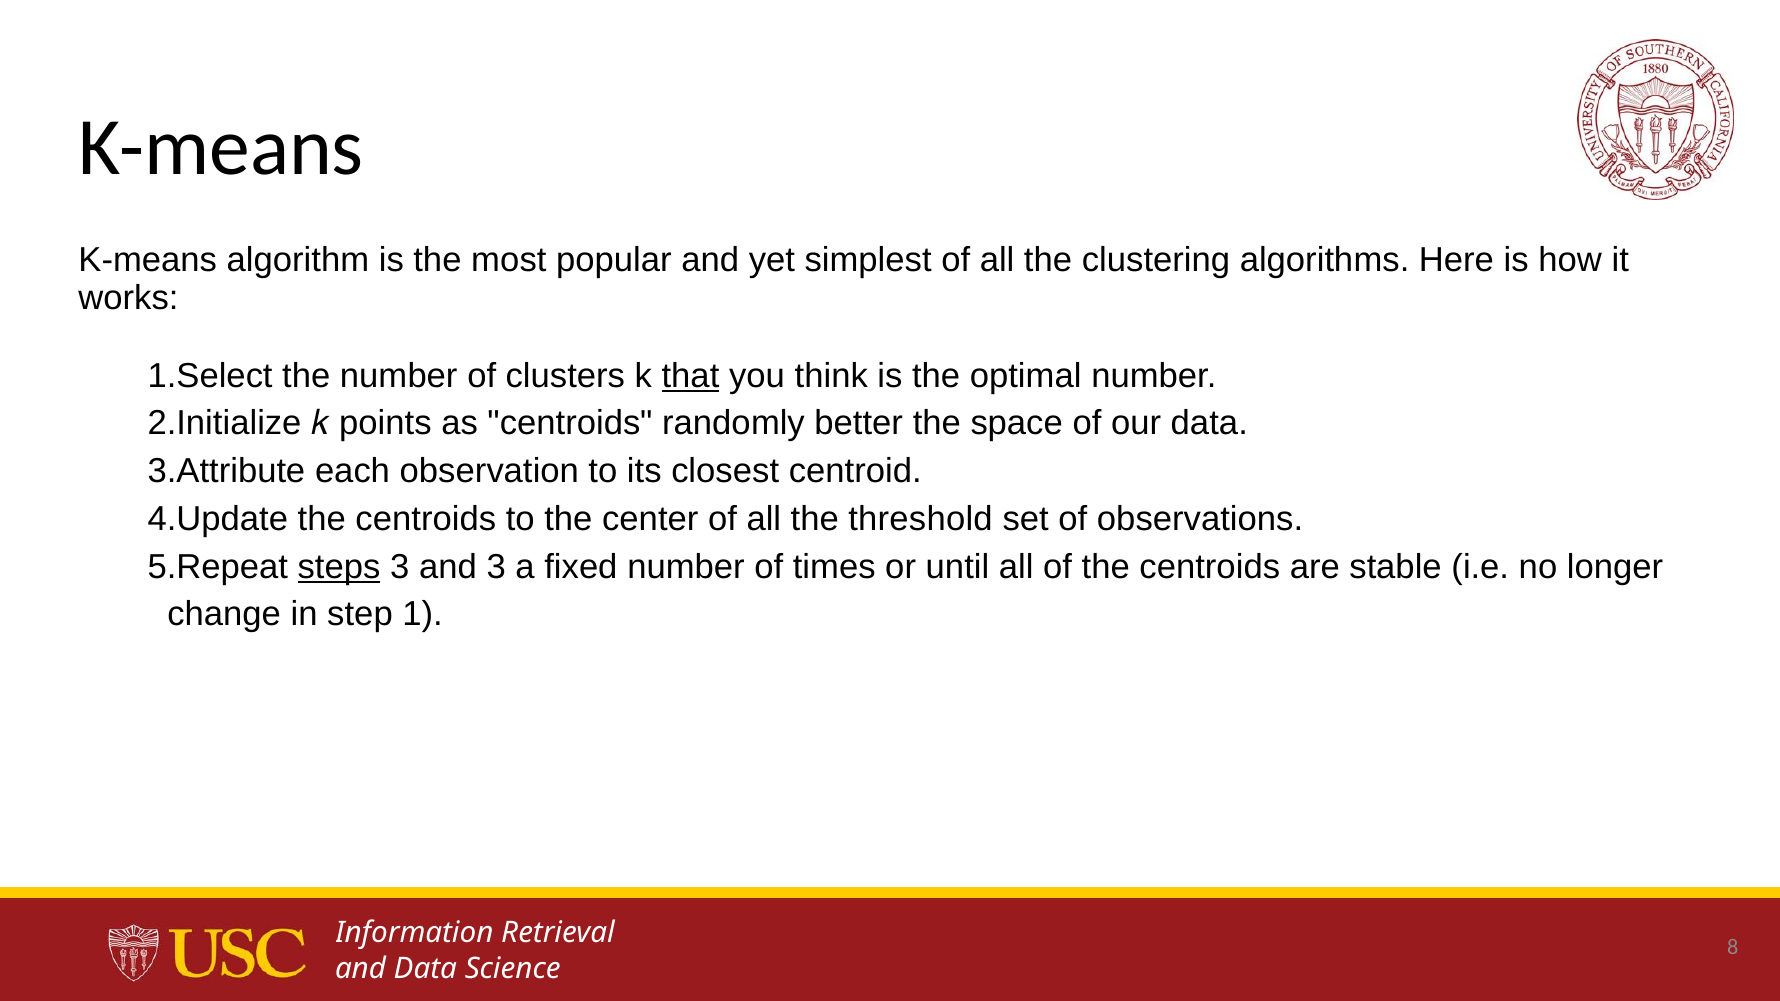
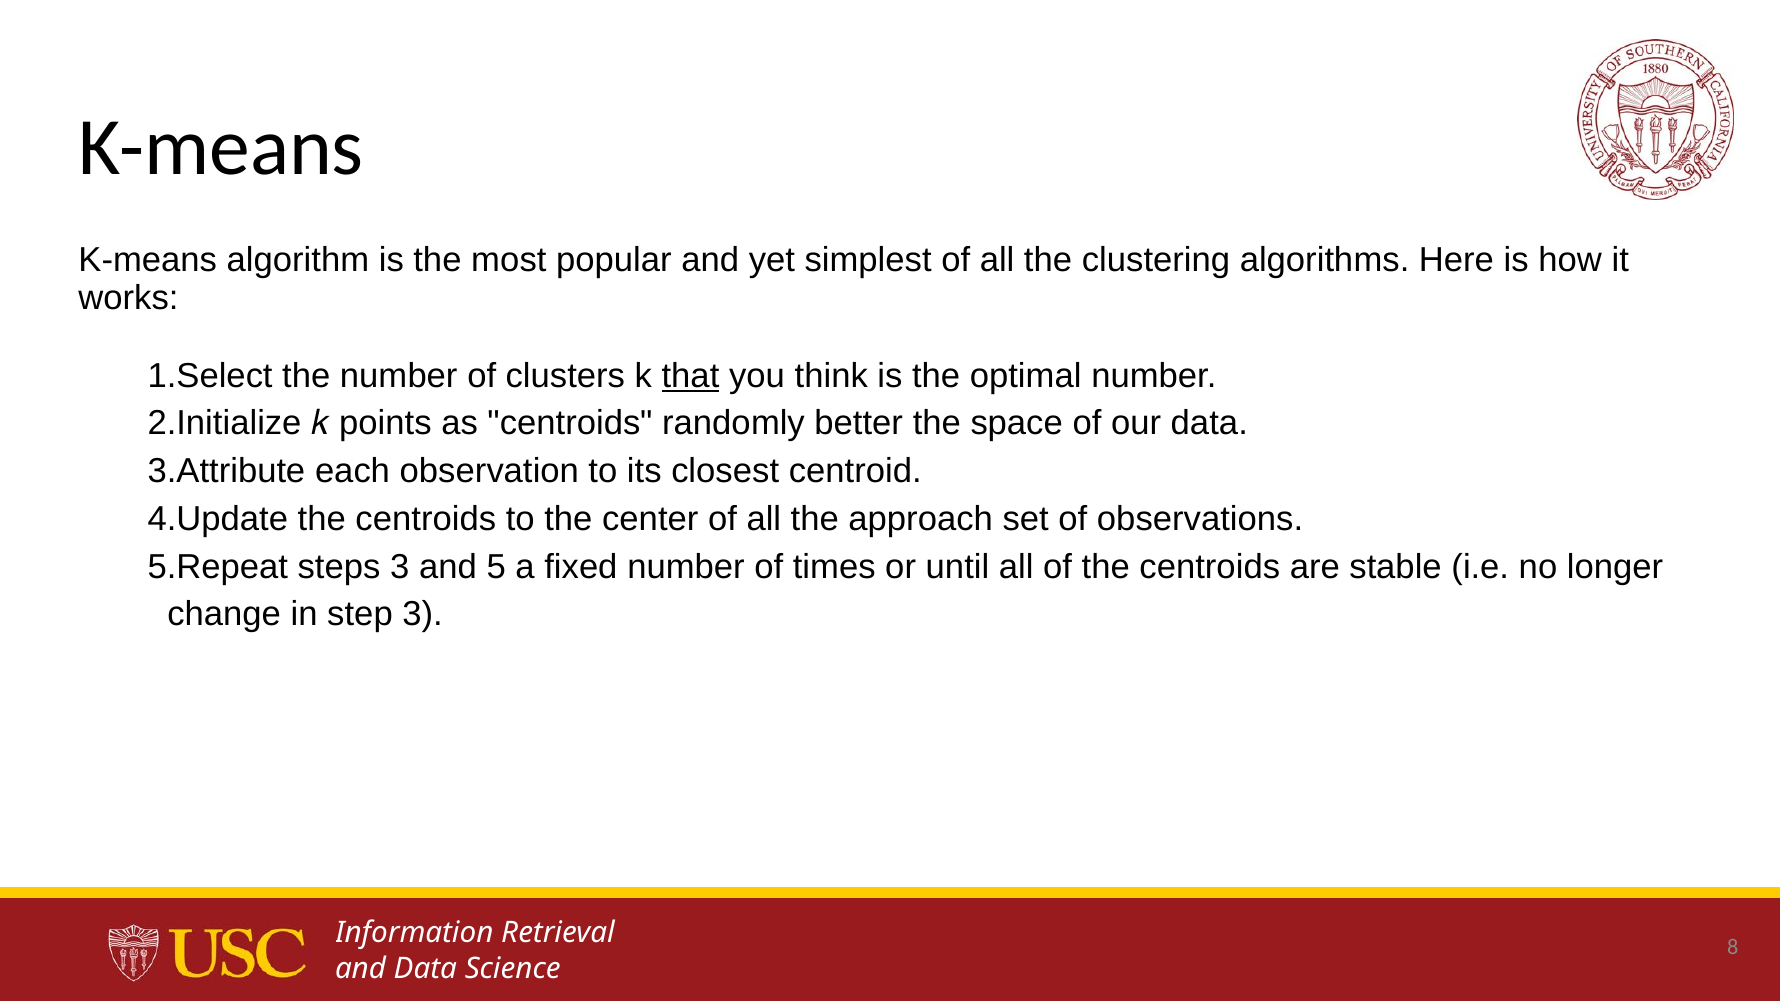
threshold: threshold -> approach
steps underline: present -> none
and 3: 3 -> 5
step 1: 1 -> 3
